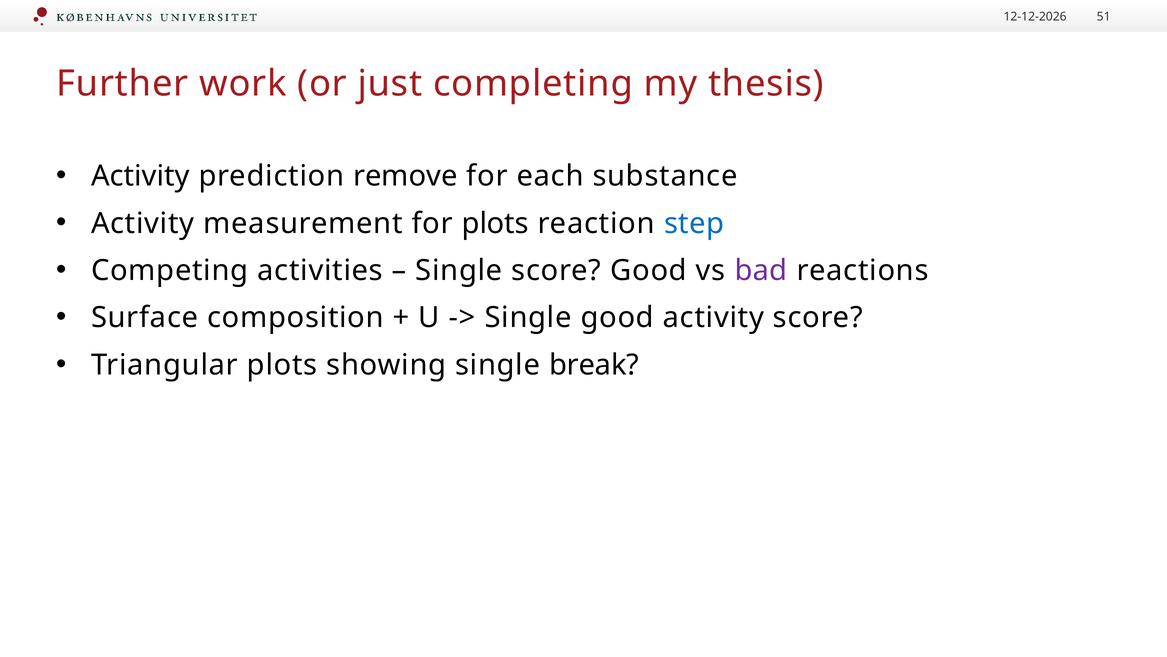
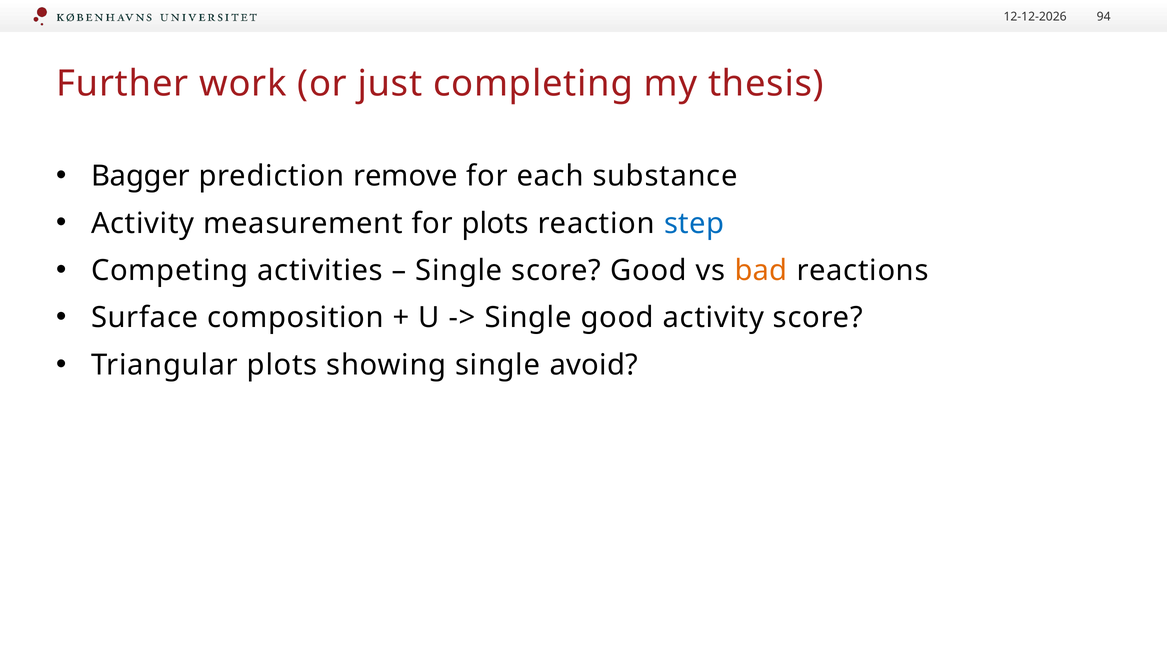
51: 51 -> 94
Activity at (140, 176): Activity -> Bagger
bad colour: purple -> orange
break: break -> avoid
